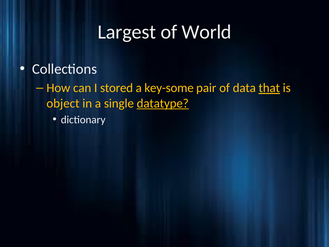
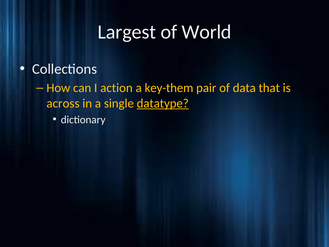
stored: stored -> action
key-some: key-some -> key-them
that underline: present -> none
object: object -> across
